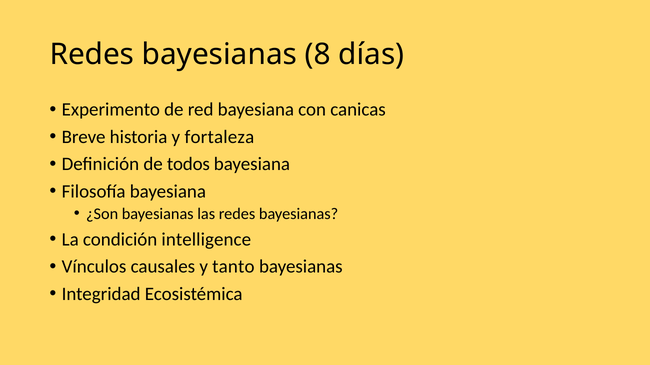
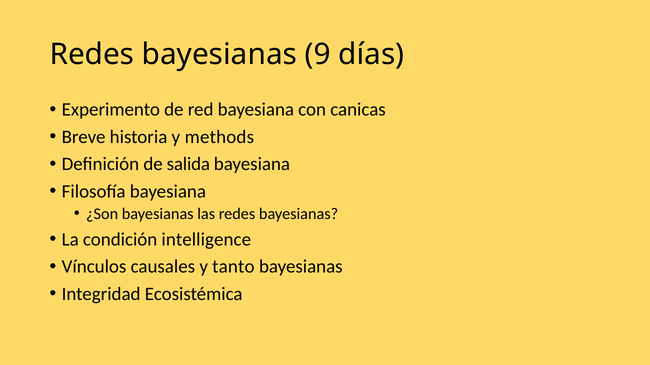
8: 8 -> 9
fortaleza: fortaleza -> methods
todos: todos -> salida
